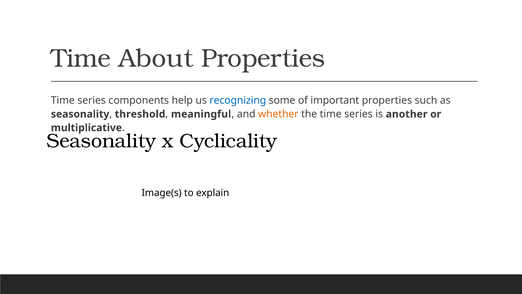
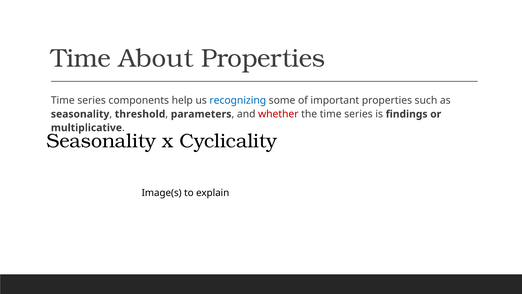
meaningful: meaningful -> parameters
whether colour: orange -> red
another: another -> findings
